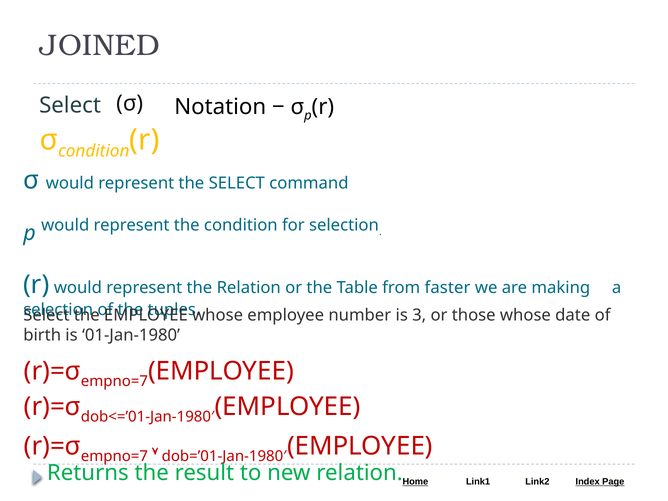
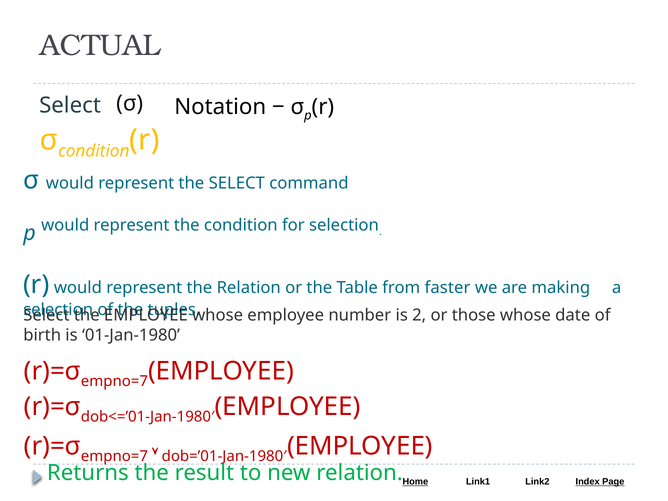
JOINED: JOINED -> ACTUAL
3: 3 -> 2
